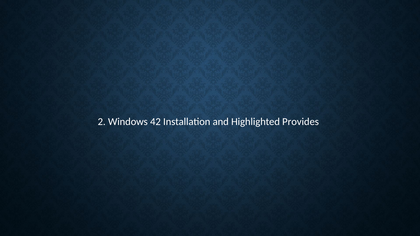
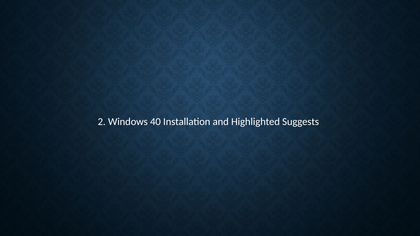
42: 42 -> 40
Provides: Provides -> Suggests
